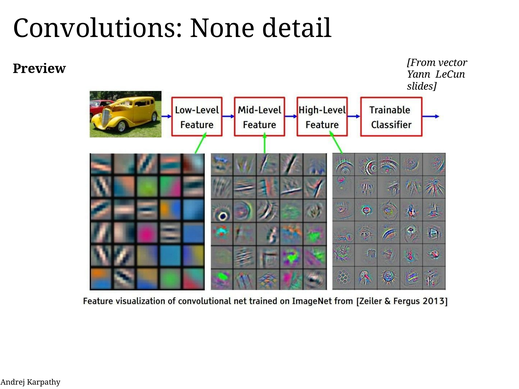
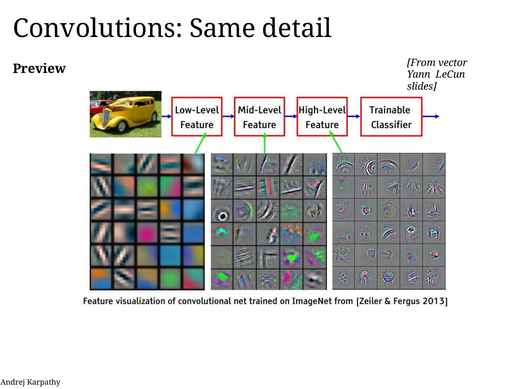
None: None -> Same
